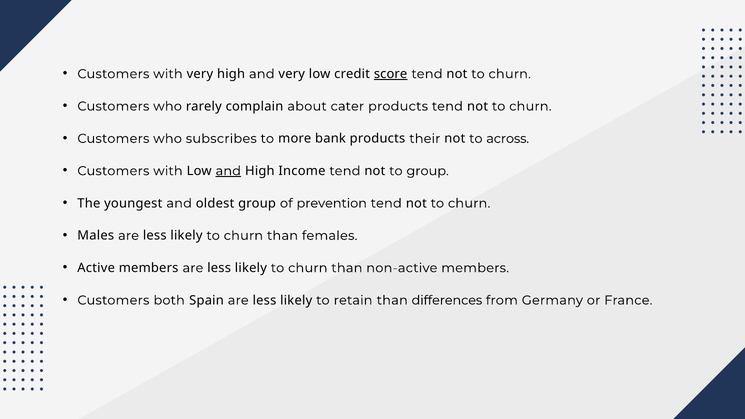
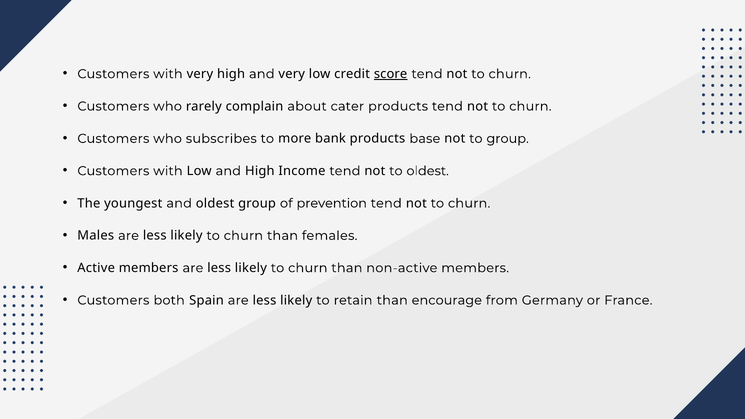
their: their -> base
to across: across -> group
and at (228, 171) underline: present -> none
to group: group -> oldest
differences: differences -> encourage
